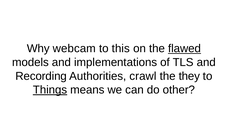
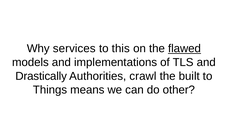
webcam: webcam -> services
Recording: Recording -> Drastically
they: they -> built
Things underline: present -> none
